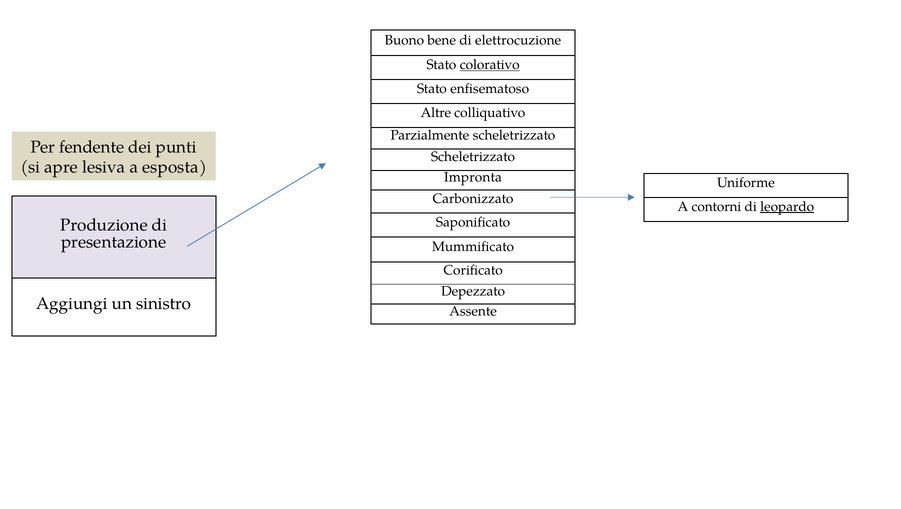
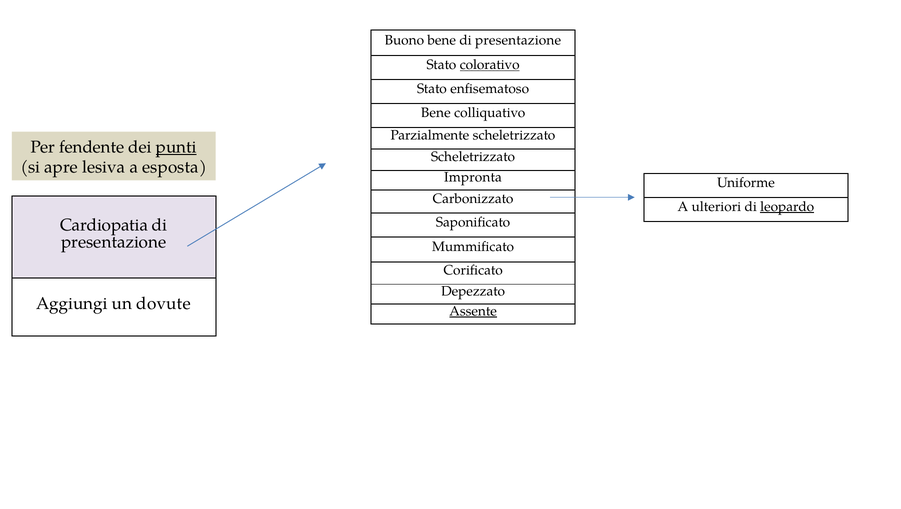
elettrocuzione at (518, 40): elettrocuzione -> presentazione
Altre at (436, 113): Altre -> Bene
punti underline: none -> present
contorni: contorni -> ulteriori
Produzione: Produzione -> Cardiopatia
sinistro: sinistro -> dovute
Assente underline: none -> present
